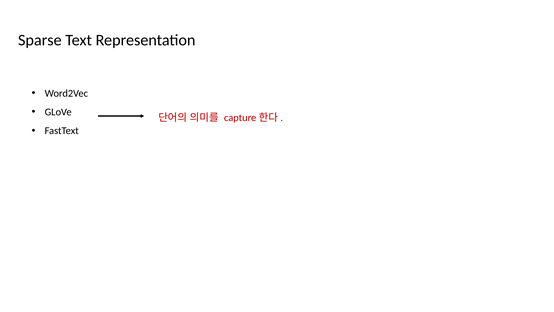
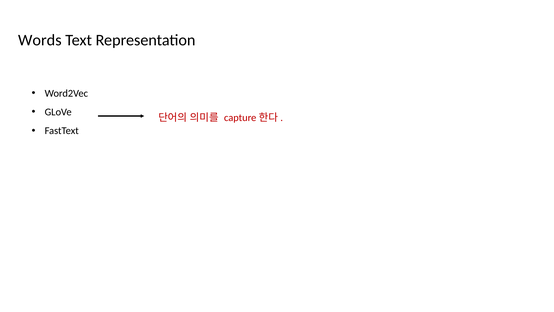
Sparse: Sparse -> Words
